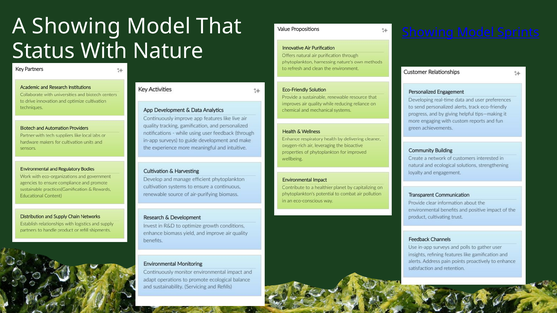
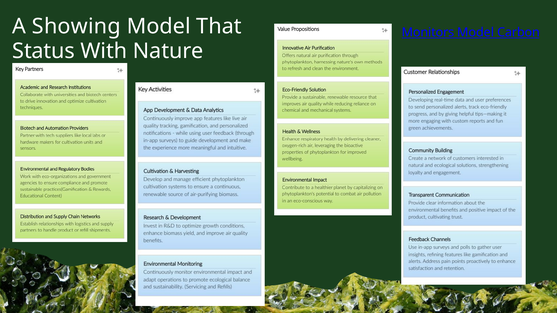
Showing at (428, 32): Showing -> Monitors
Sprints: Sprints -> Carbon
